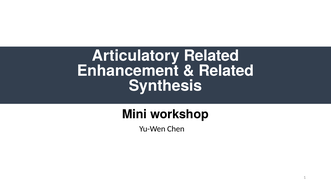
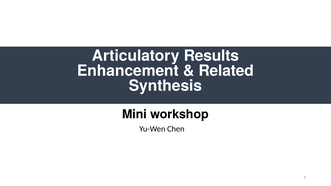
Articulatory Related: Related -> Results
